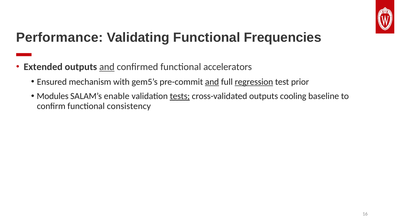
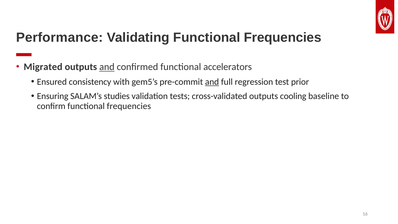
Extended: Extended -> Migrated
mechanism: mechanism -> consistency
regression underline: present -> none
Modules: Modules -> Ensuring
enable: enable -> studies
tests underline: present -> none
confirm functional consistency: consistency -> frequencies
